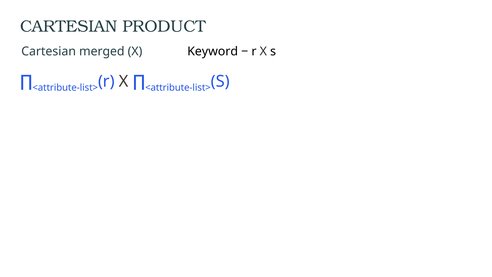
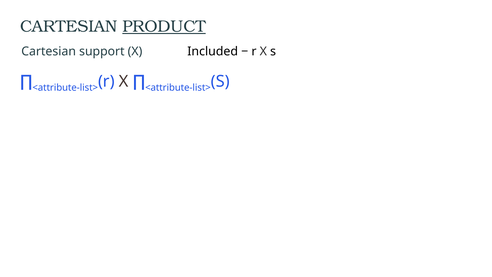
PRODUCT underline: none -> present
merged: merged -> support
Keyword: Keyword -> Included
